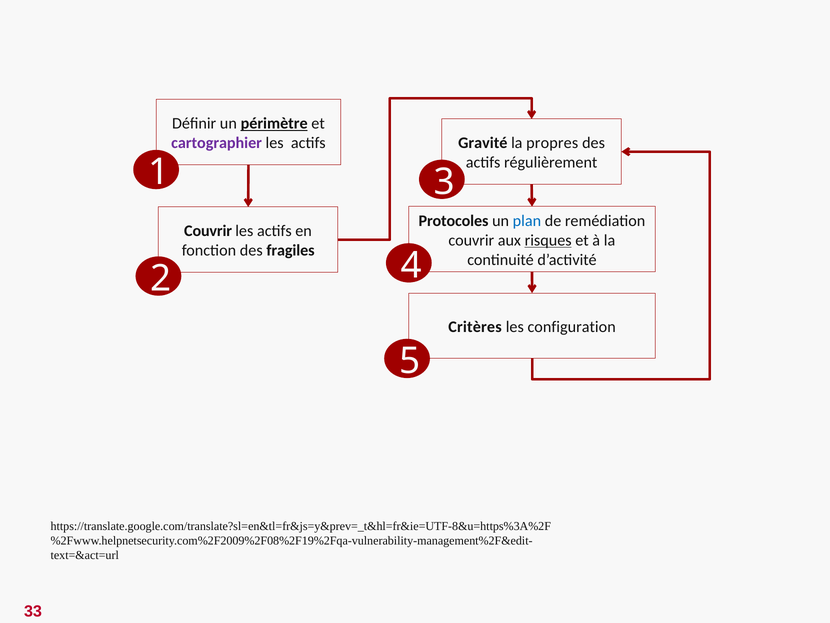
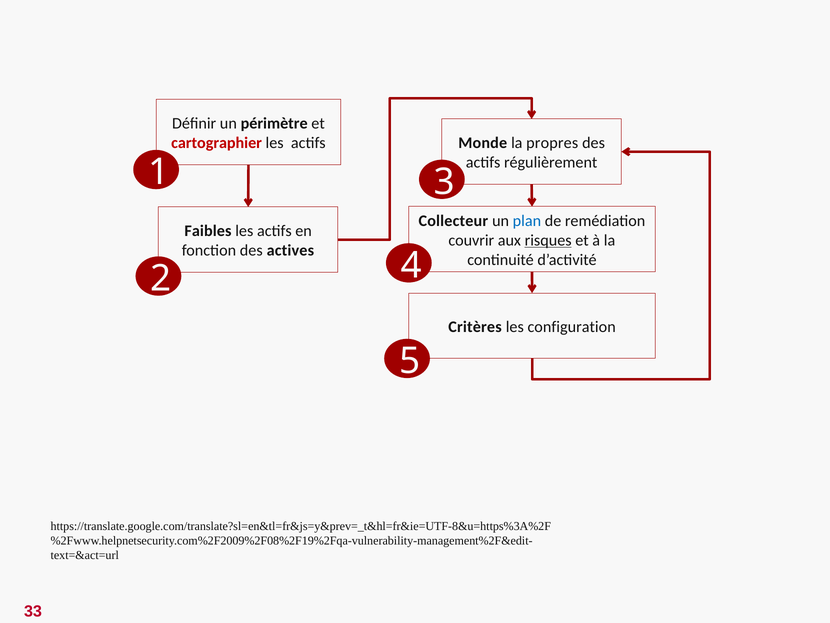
périmètre underline: present -> none
cartographier colour: purple -> red
Gravité: Gravité -> Monde
Protocoles: Protocoles -> Collecteur
Couvrir at (208, 231): Couvrir -> Faibles
fragiles: fragiles -> actives
